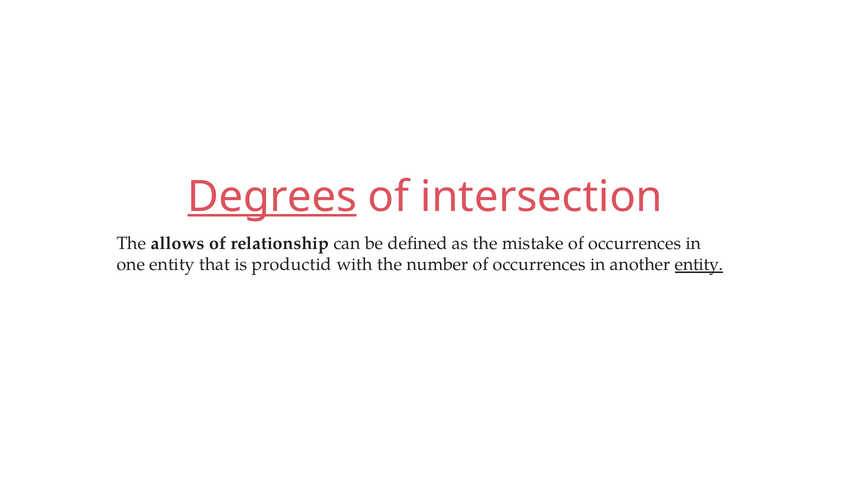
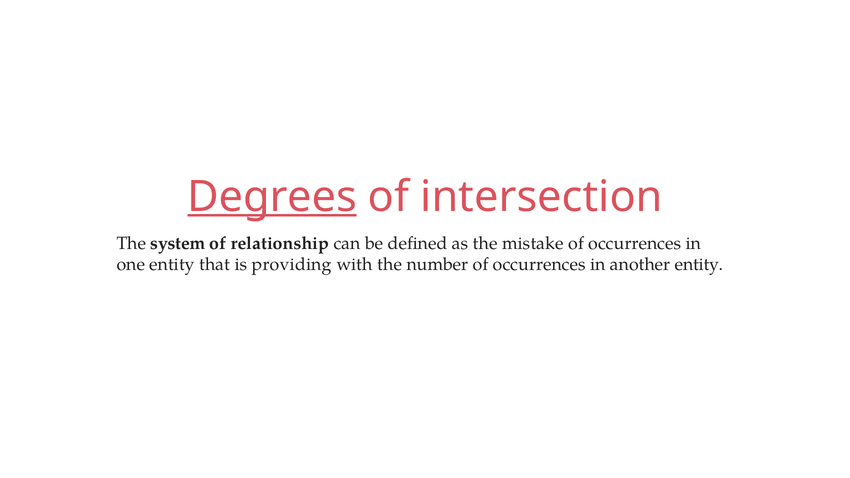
allows: allows -> system
productid: productid -> providing
entity at (699, 265) underline: present -> none
